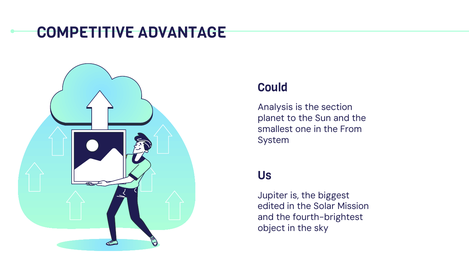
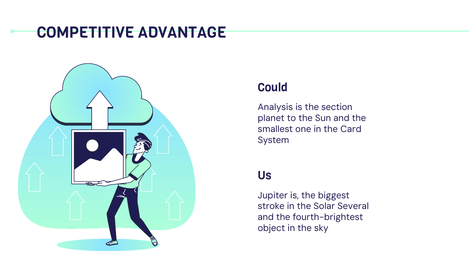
From: From -> Card
edited: edited -> stroke
Mission: Mission -> Several
